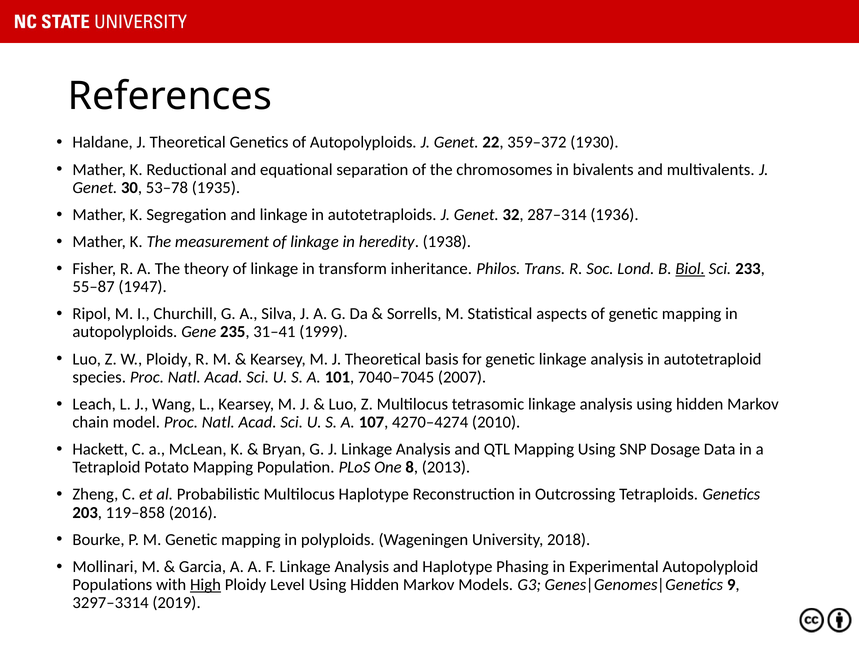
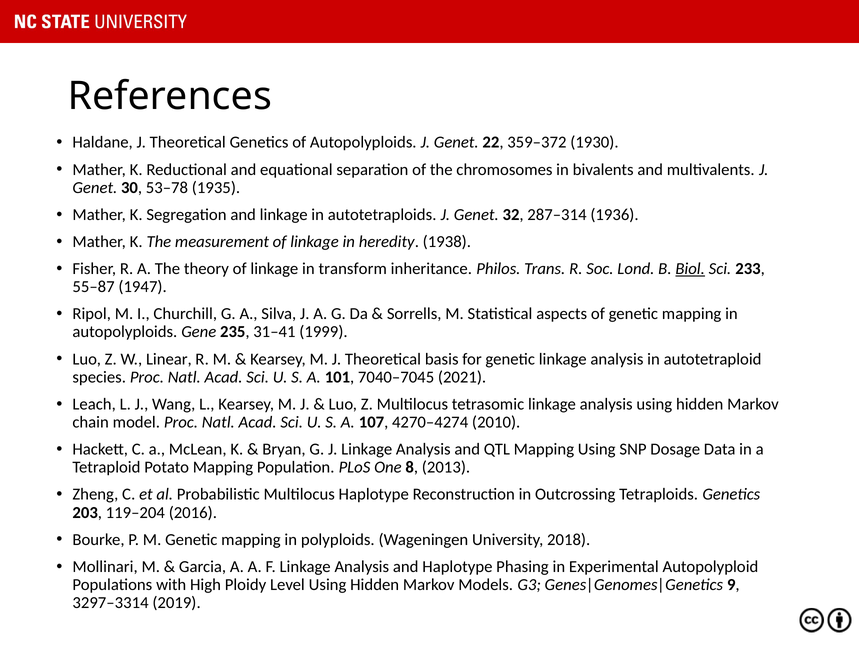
W Ploidy: Ploidy -> Linear
2007: 2007 -> 2021
119–858: 119–858 -> 119–204
High underline: present -> none
